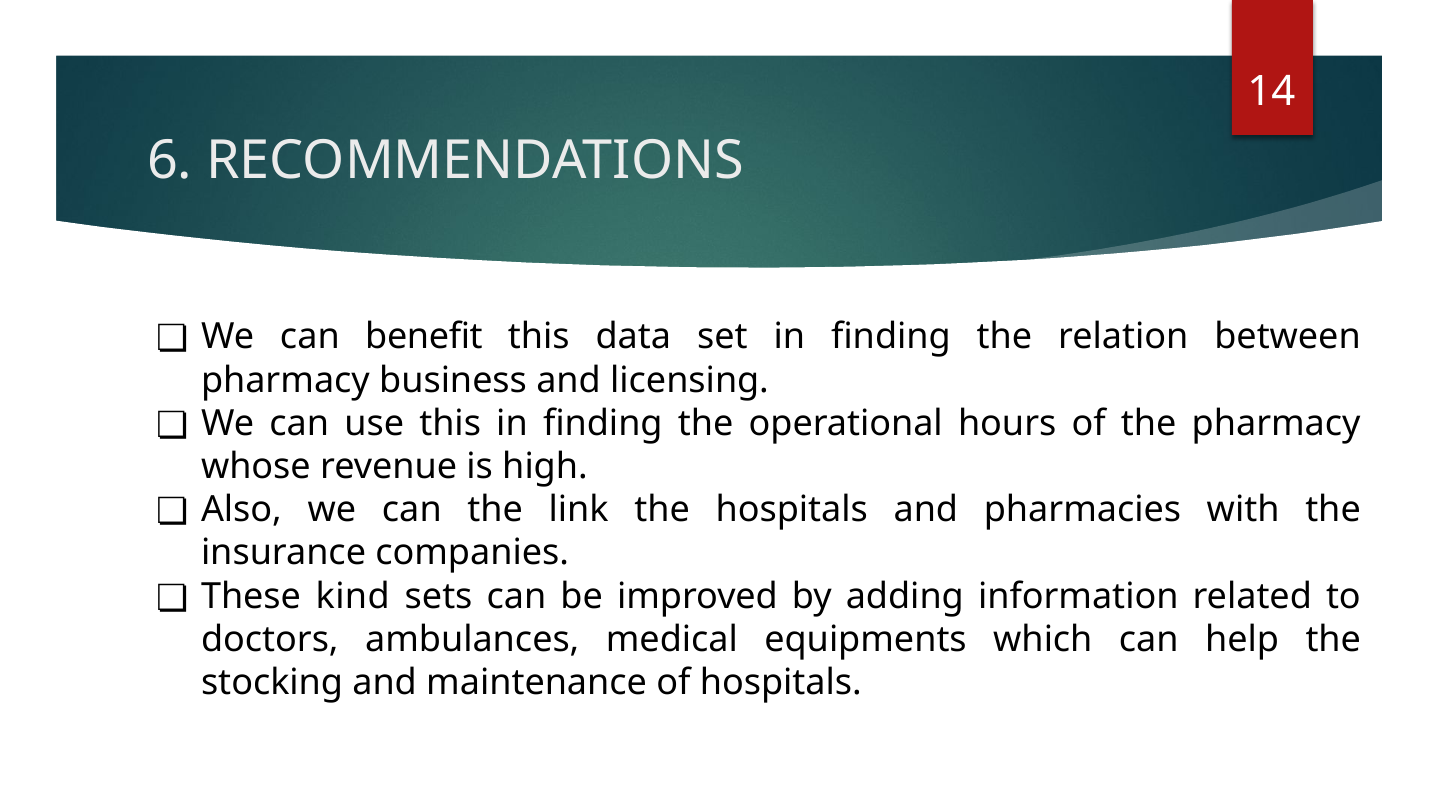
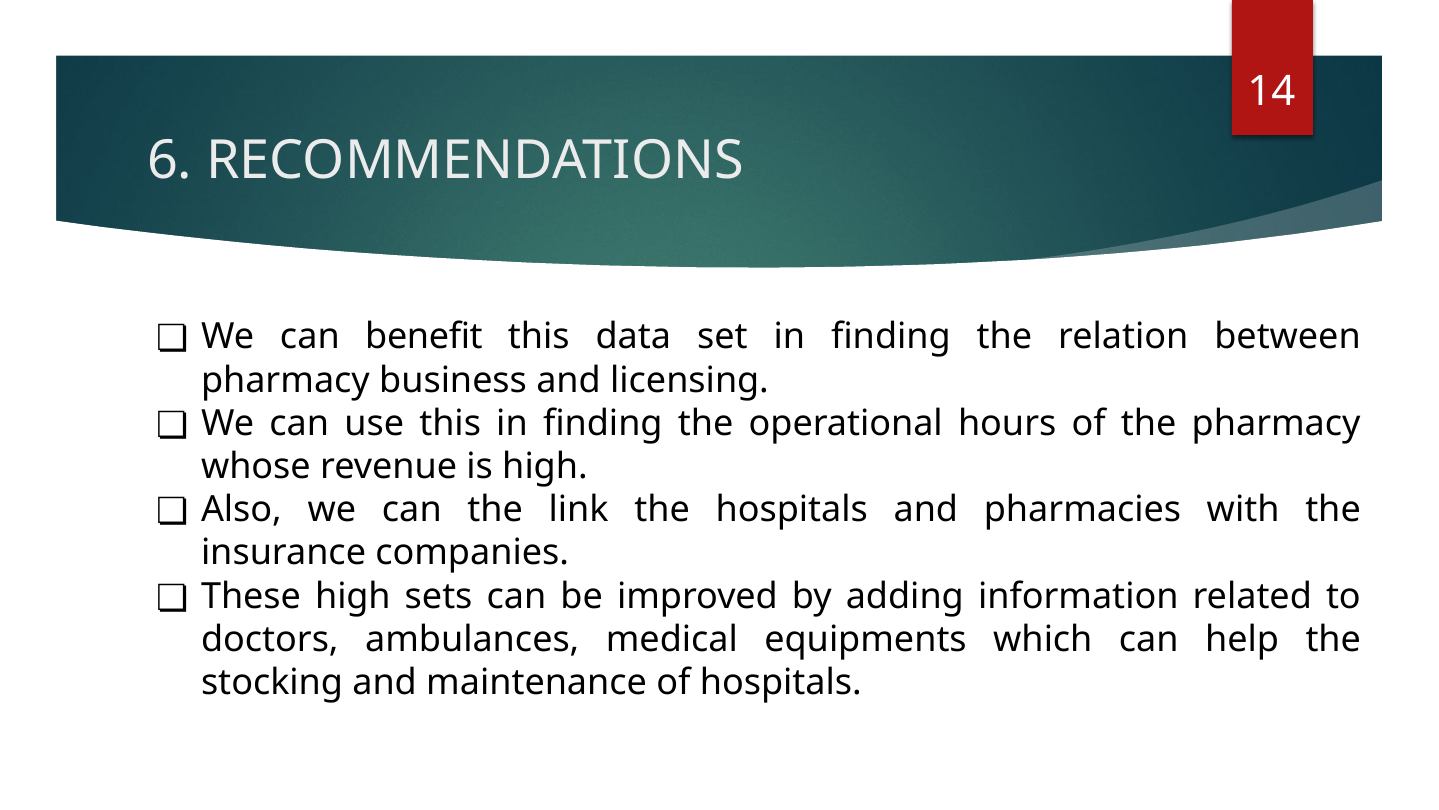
These kind: kind -> high
